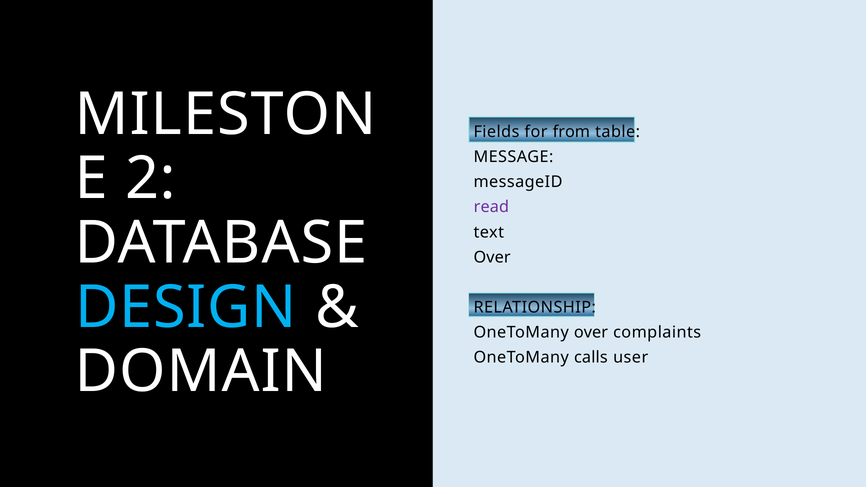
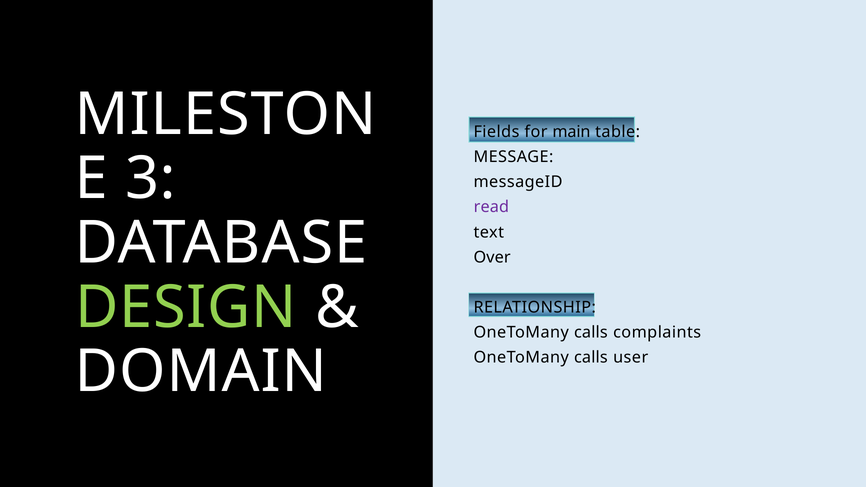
from: from -> main
2: 2 -> 3
DESIGN colour: light blue -> light green
over at (591, 333): over -> calls
